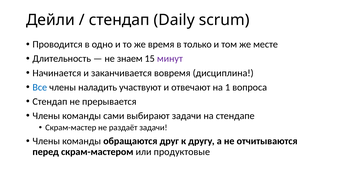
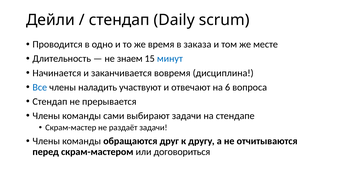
только: только -> заказа
минут colour: purple -> blue
1: 1 -> 6
продуктовые: продуктовые -> договориться
